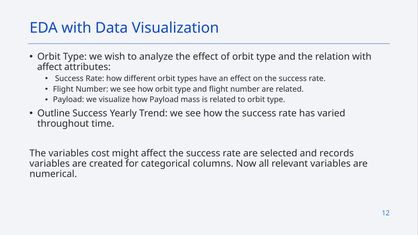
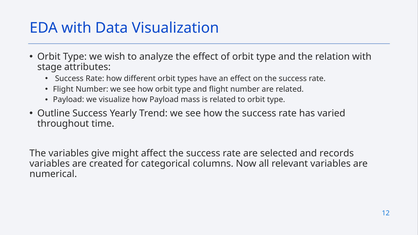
affect at (50, 67): affect -> stage
cost: cost -> give
